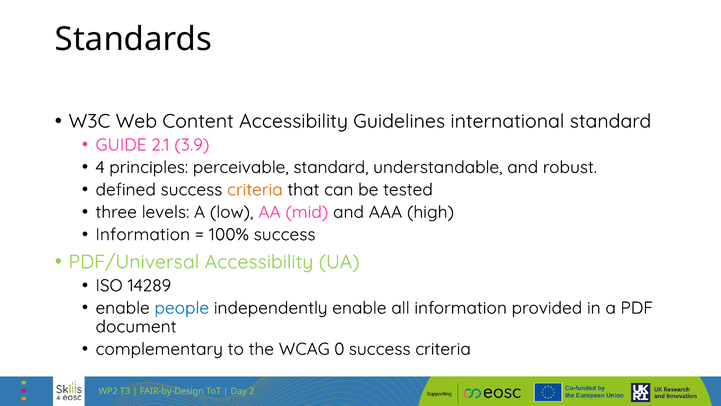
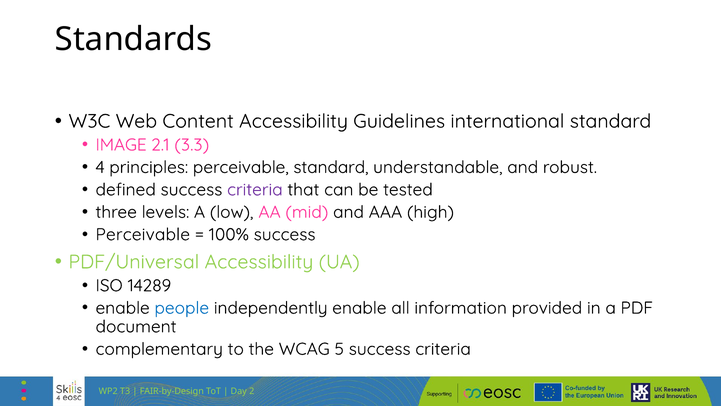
GUIDE: GUIDE -> IMAGE
3.9: 3.9 -> 3.3
criteria at (255, 190) colour: orange -> purple
Information at (143, 234): Information -> Perceivable
0: 0 -> 5
